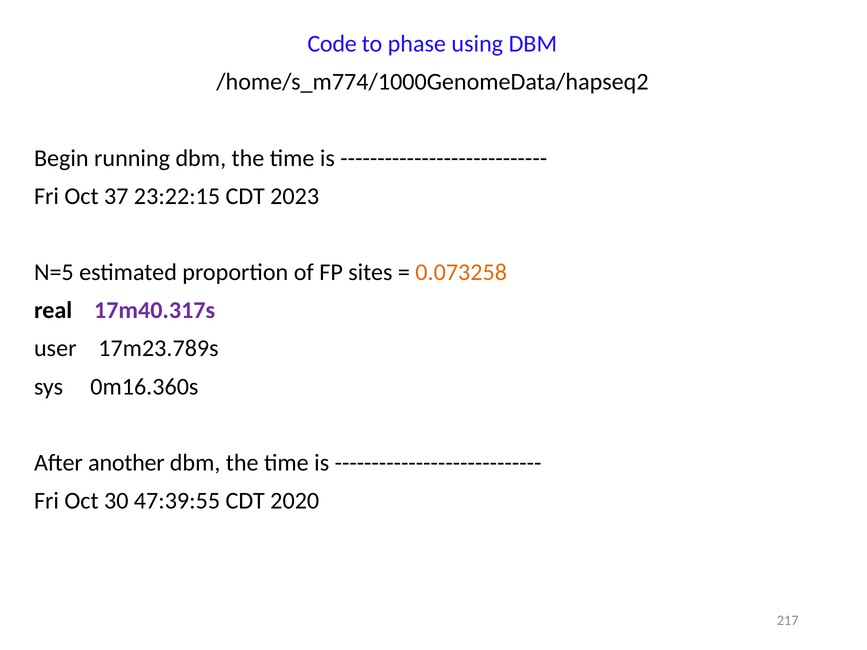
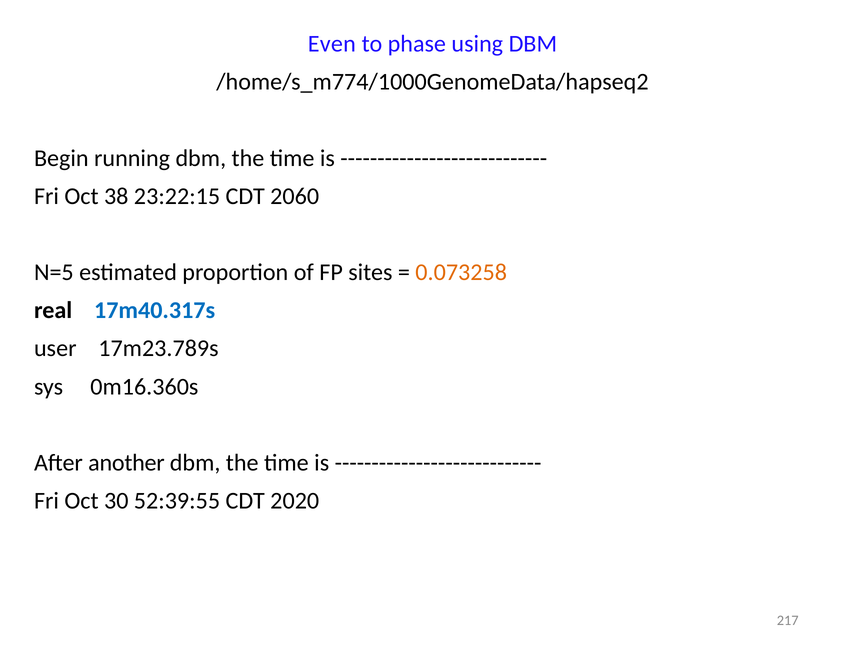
Code: Code -> Even
37: 37 -> 38
2023: 2023 -> 2060
17m40.317s colour: purple -> blue
47:39:55: 47:39:55 -> 52:39:55
